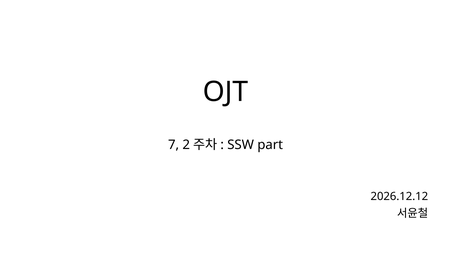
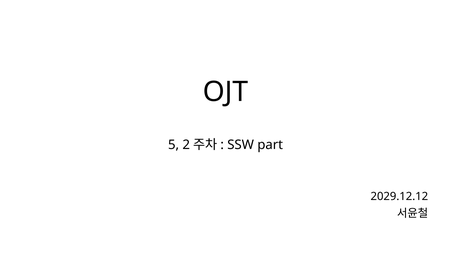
7: 7 -> 5
2026.12.12: 2026.12.12 -> 2029.12.12
